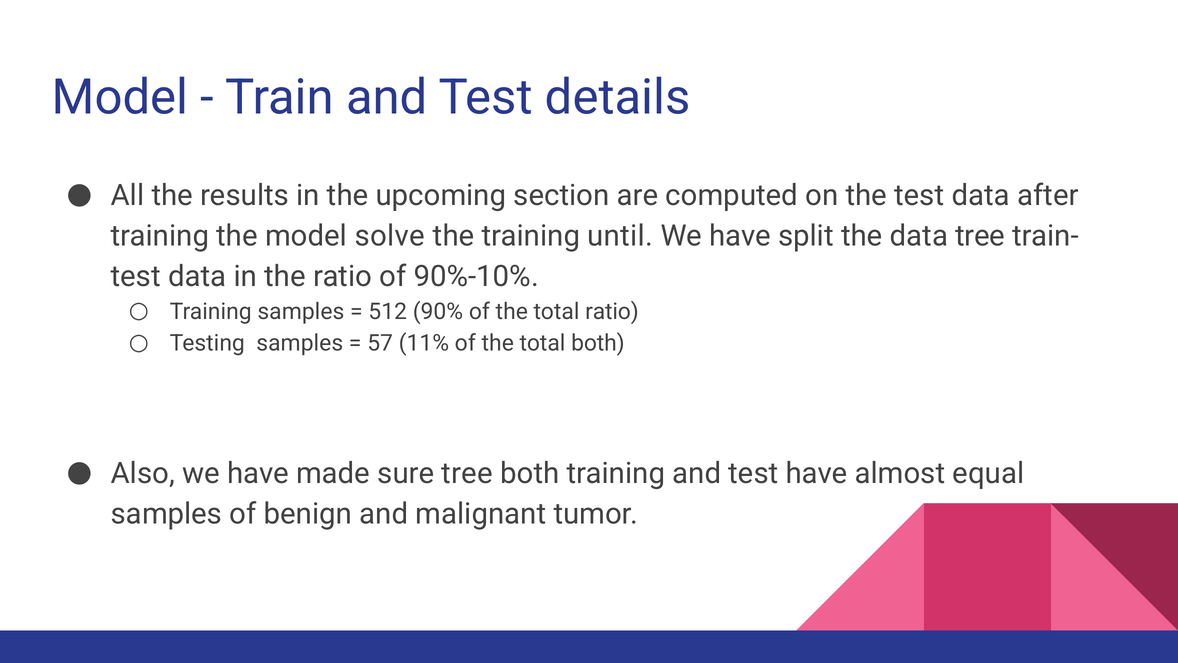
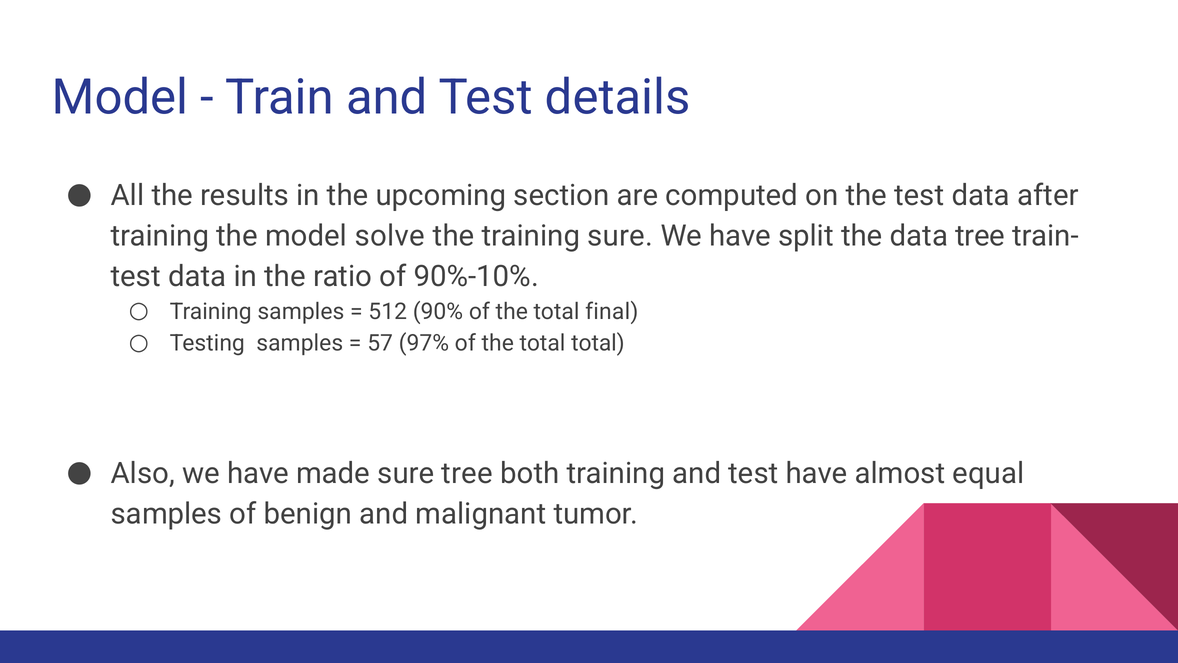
training until: until -> sure
total ratio: ratio -> final
11%: 11% -> 97%
total both: both -> total
